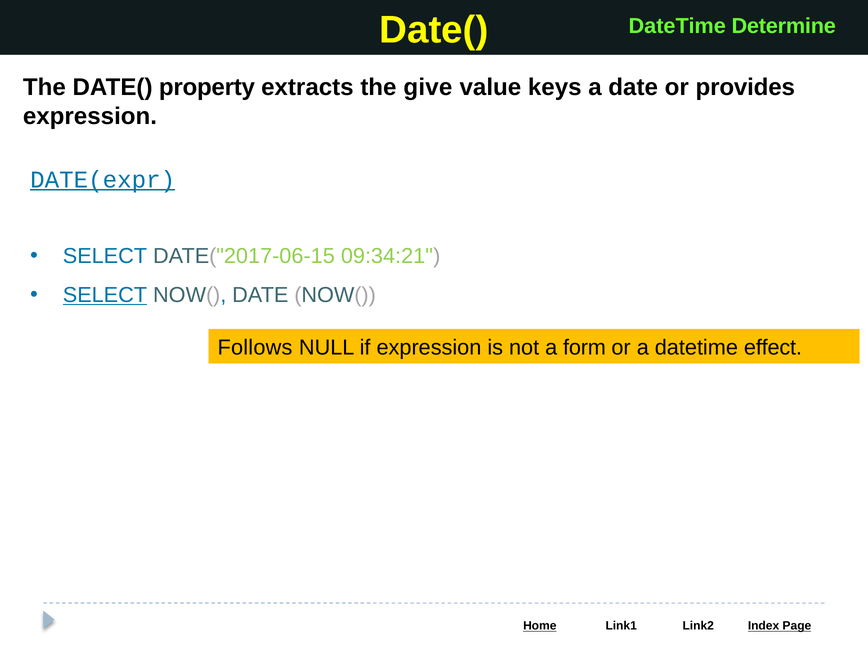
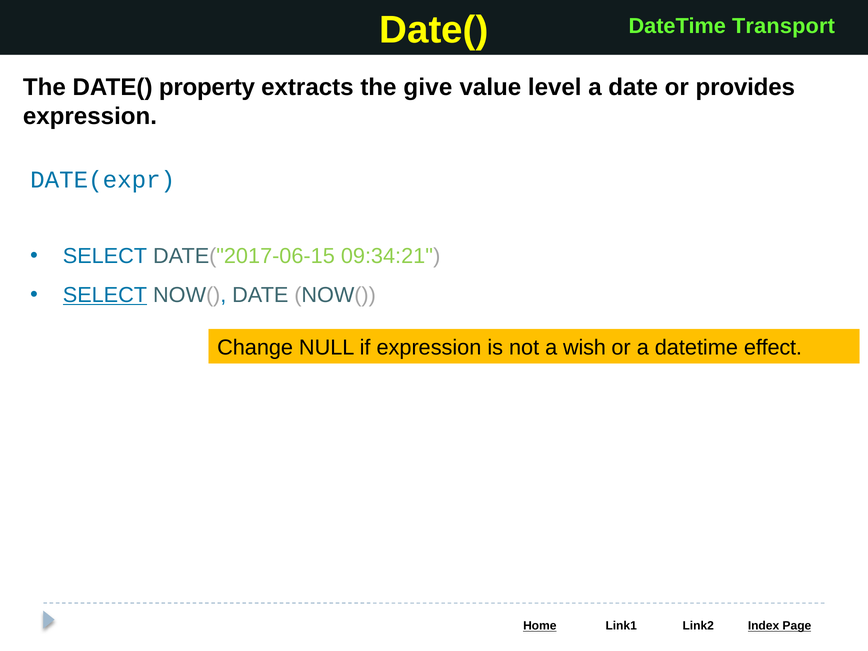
Determine: Determine -> Transport
keys: keys -> level
DATE(expr underline: present -> none
Follows: Follows -> Change
form: form -> wish
